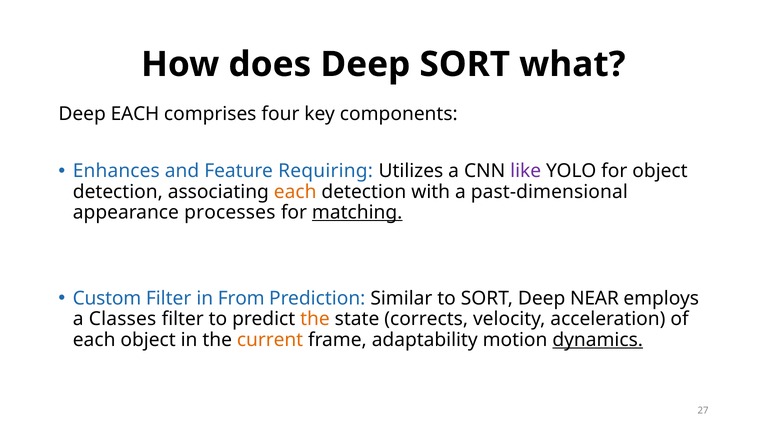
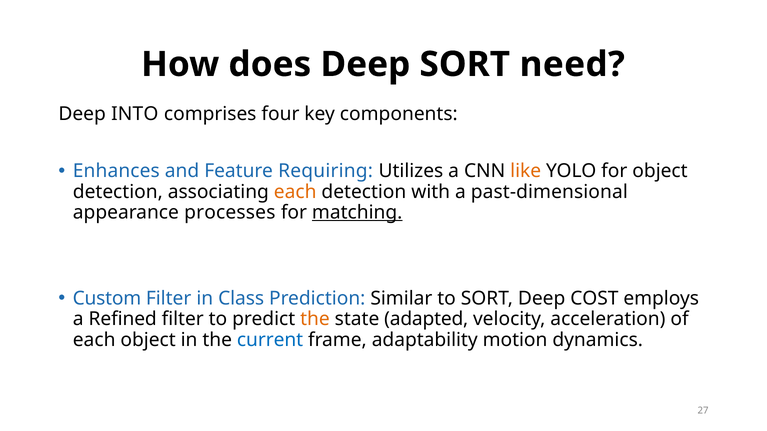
what: what -> need
Deep EACH: EACH -> INTO
like colour: purple -> orange
From: From -> Class
NEAR: NEAR -> COST
Classes: Classes -> Refined
corrects: corrects -> adapted
current colour: orange -> blue
dynamics underline: present -> none
